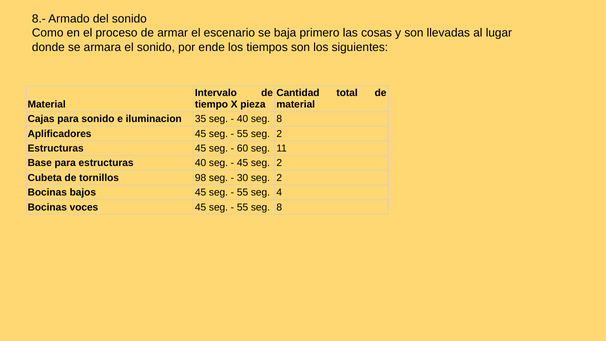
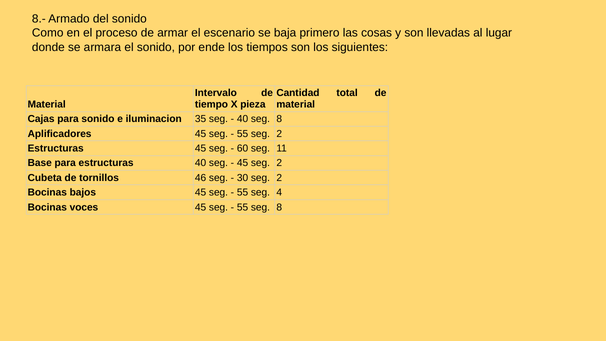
98: 98 -> 46
